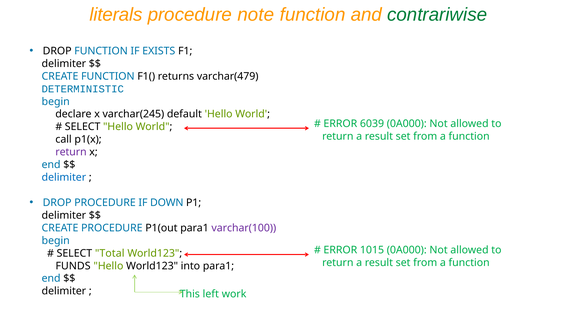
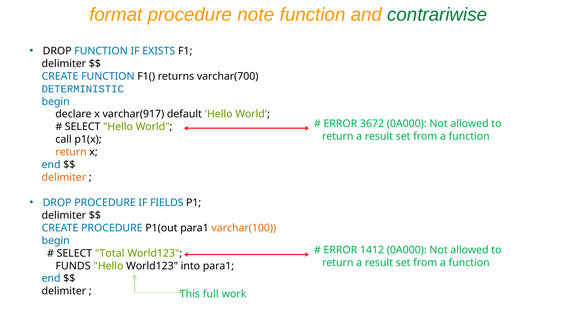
literals: literals -> format
varchar(479: varchar(479 -> varchar(700
varchar(245: varchar(245 -> varchar(917
6039: 6039 -> 3672
return at (71, 152) colour: purple -> orange
delimiter at (64, 177) colour: blue -> orange
DOWN: DOWN -> FIELDS
varchar(100 colour: purple -> orange
1015: 1015 -> 1412
left: left -> full
